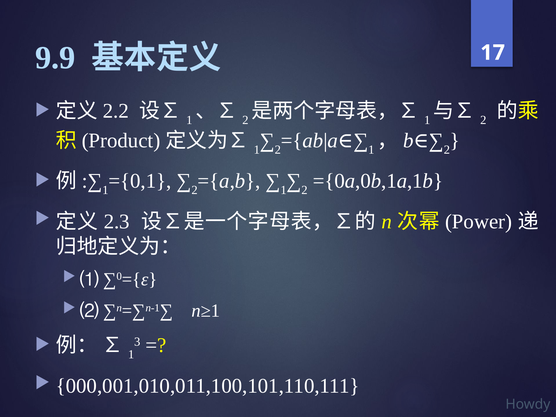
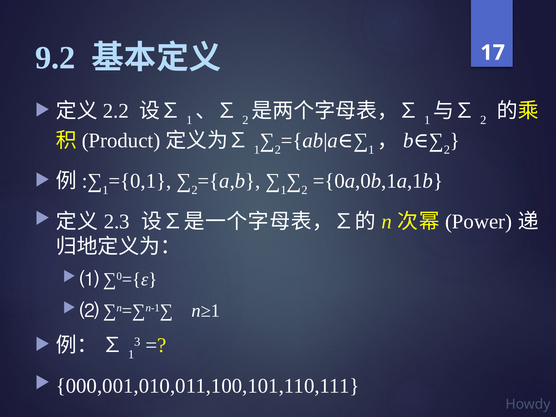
9.9: 9.9 -> 9.2
